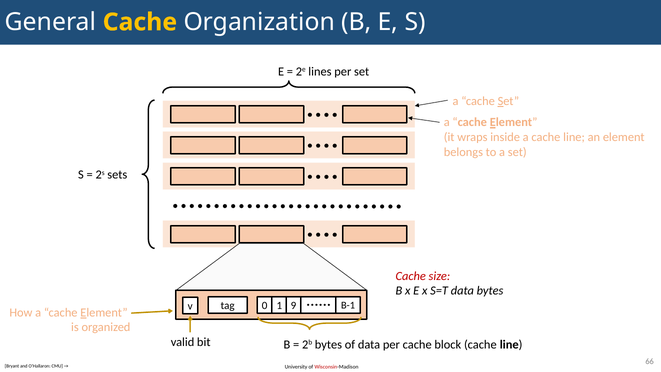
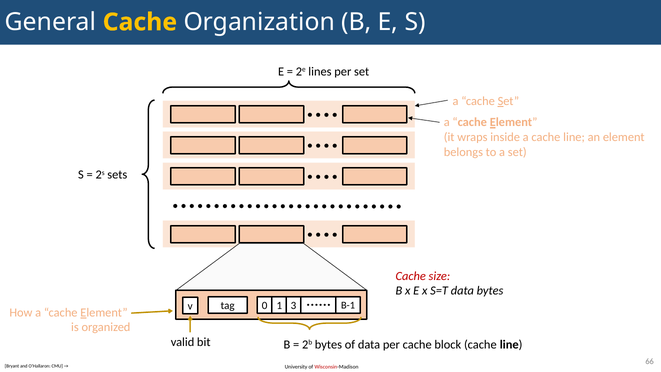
9: 9 -> 3
